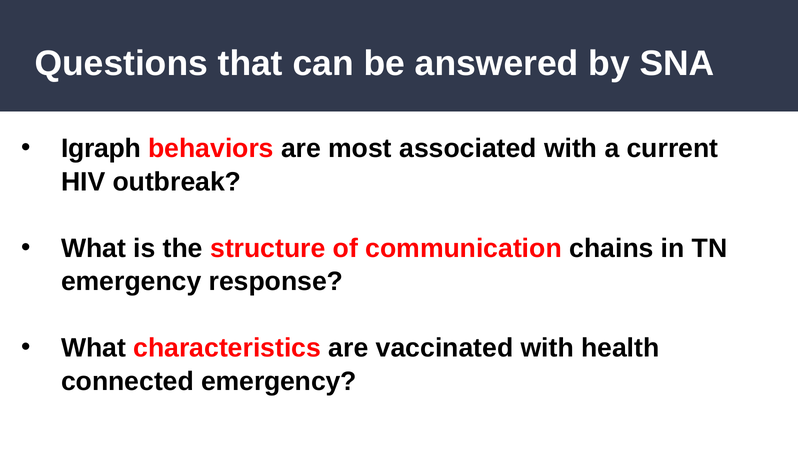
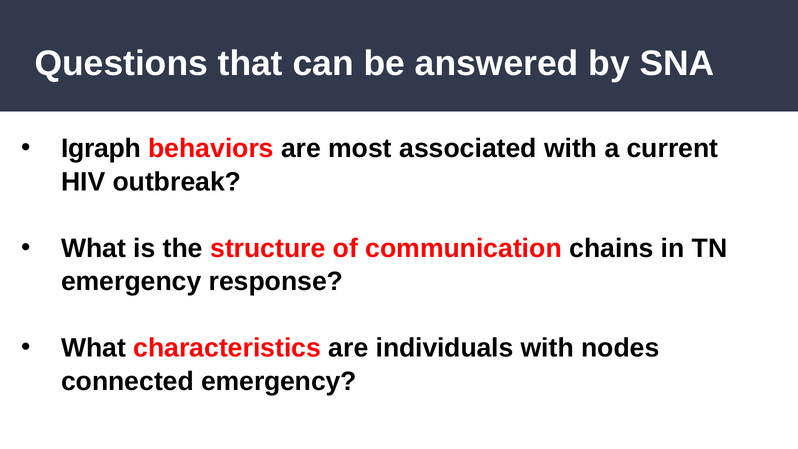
vaccinated: vaccinated -> individuals
health: health -> nodes
